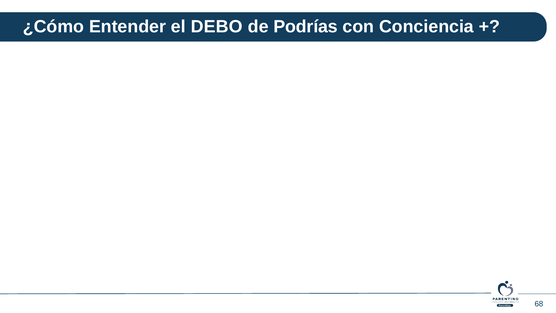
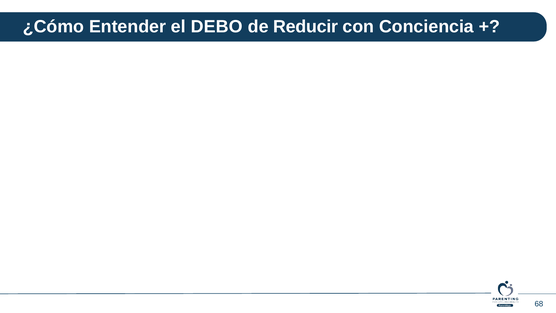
Podrías: Podrías -> Reducir
